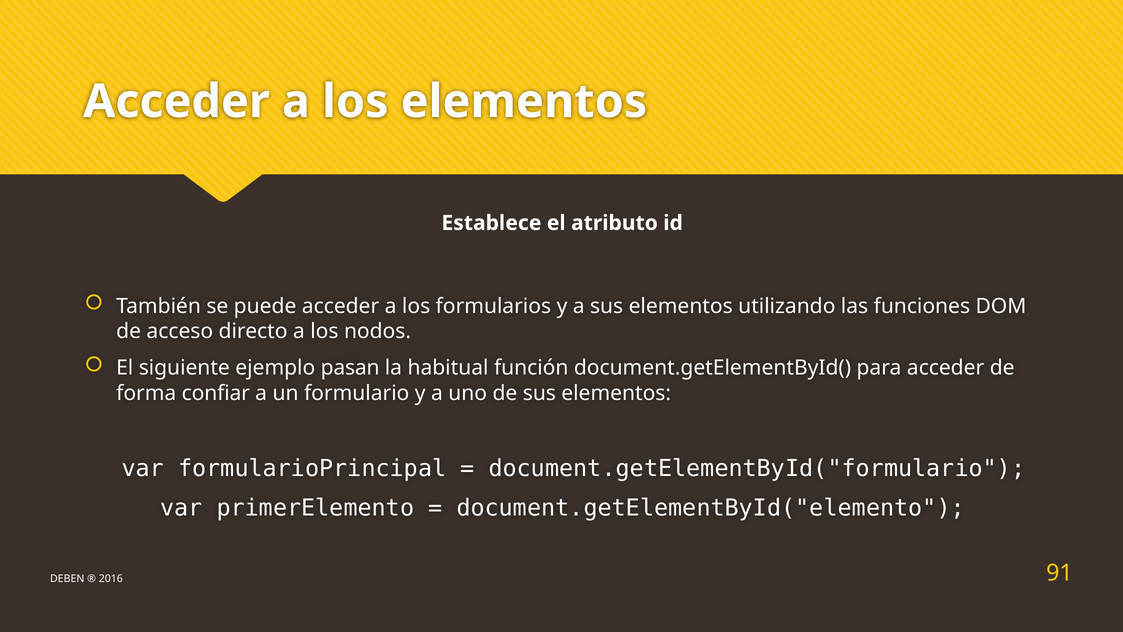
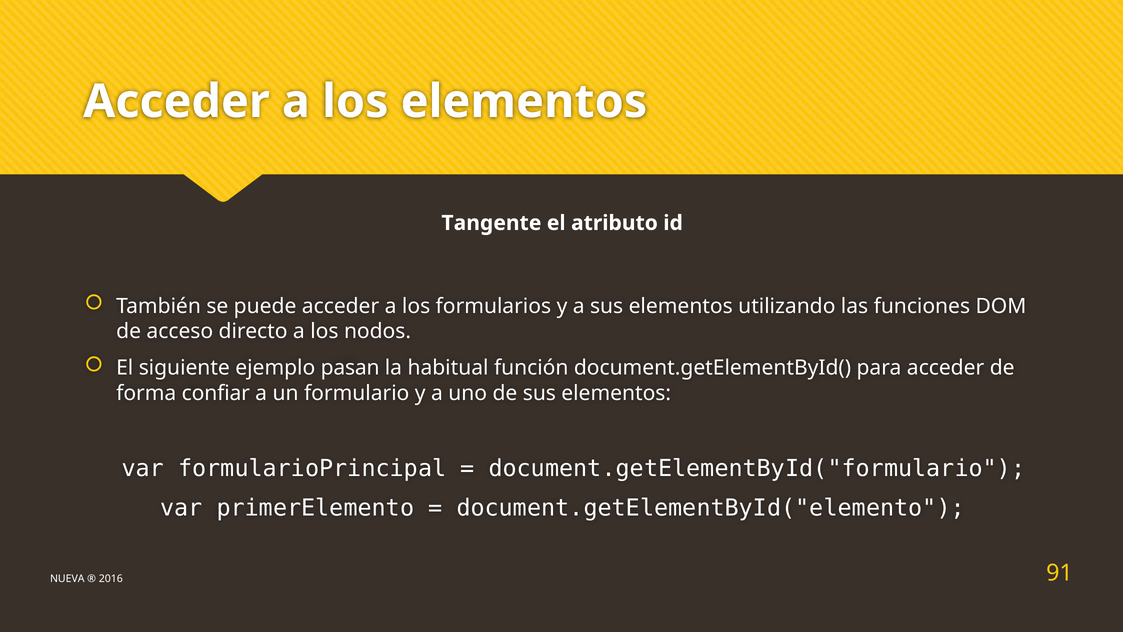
Establece: Establece -> Tangente
DEBEN: DEBEN -> NUEVA
